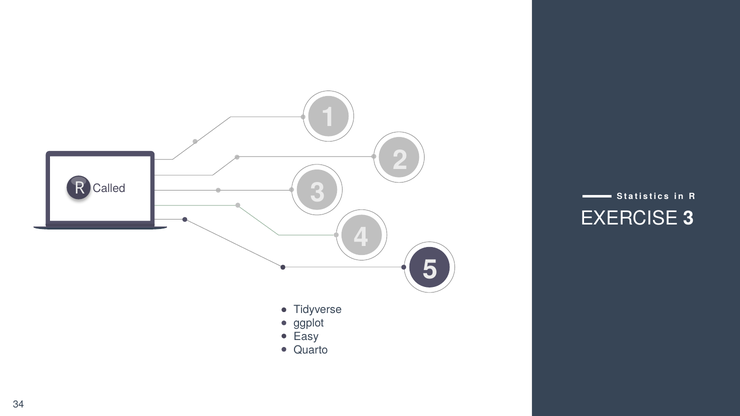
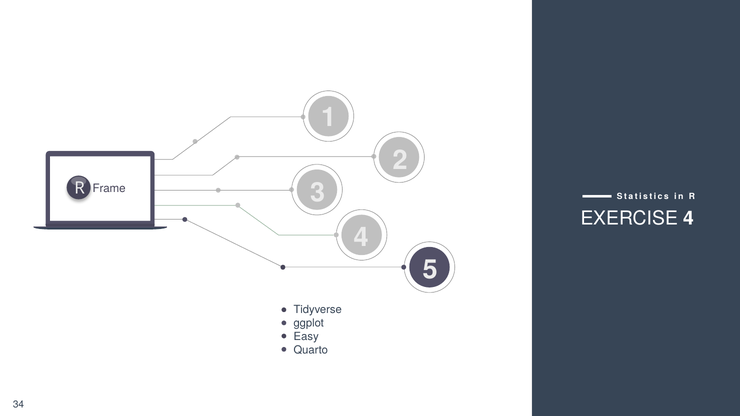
Called: Called -> Frame
EXERCISE 3: 3 -> 4
